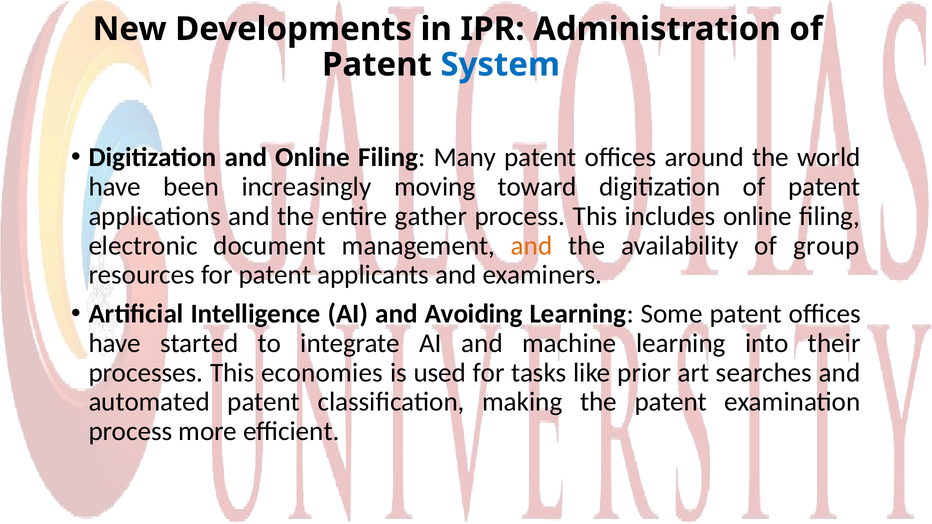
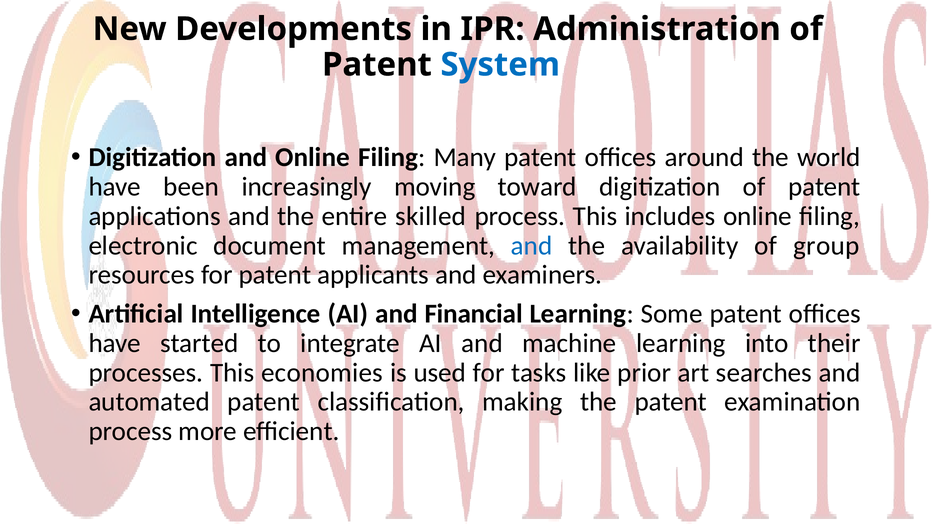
gather: gather -> skilled
and at (532, 246) colour: orange -> blue
Avoiding: Avoiding -> Financial
